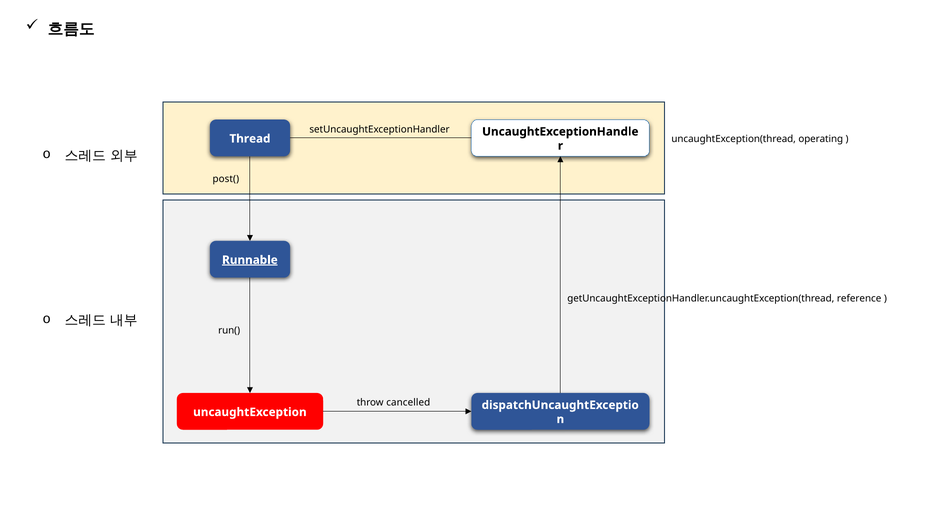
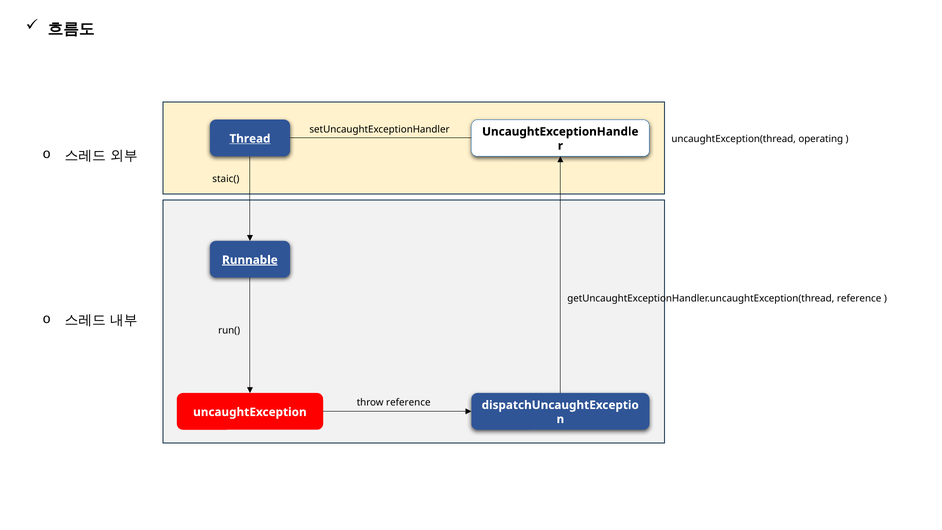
Thread underline: none -> present
post(: post( -> staic(
throw cancelled: cancelled -> reference
